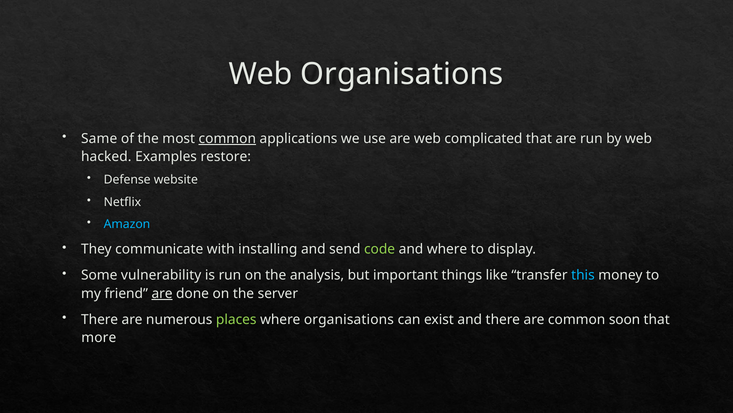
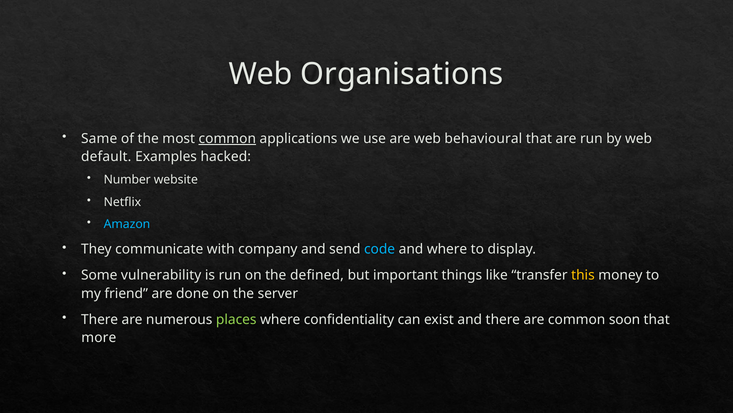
complicated: complicated -> behavioural
hacked: hacked -> default
restore: restore -> hacked
Defense: Defense -> Number
installing: installing -> company
code colour: light green -> light blue
analysis: analysis -> defined
this colour: light blue -> yellow
are at (162, 293) underline: present -> none
where organisations: organisations -> confidentiality
